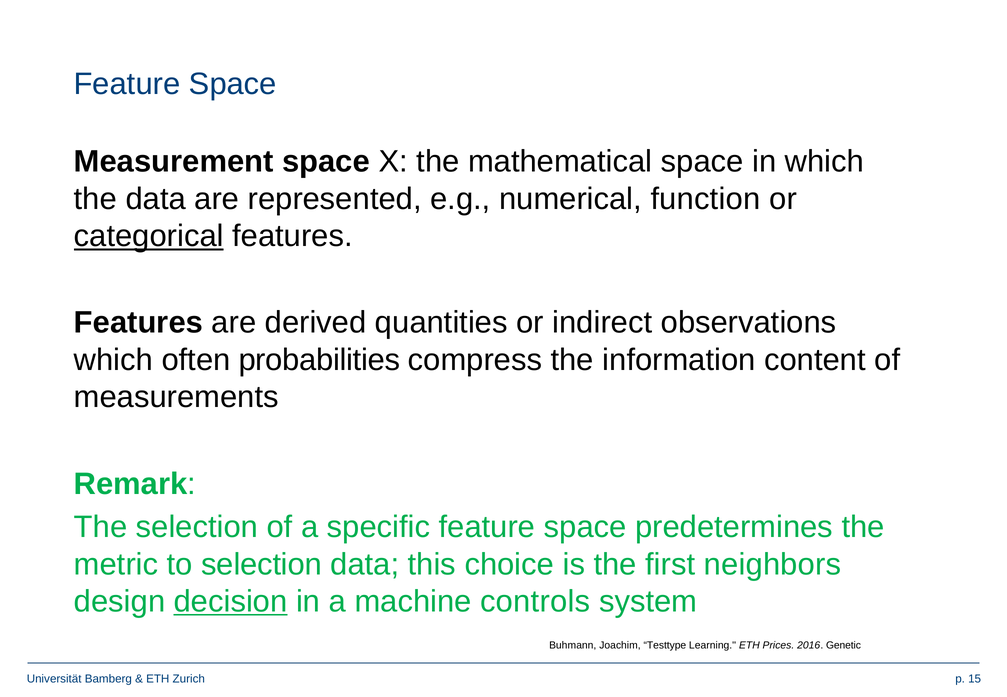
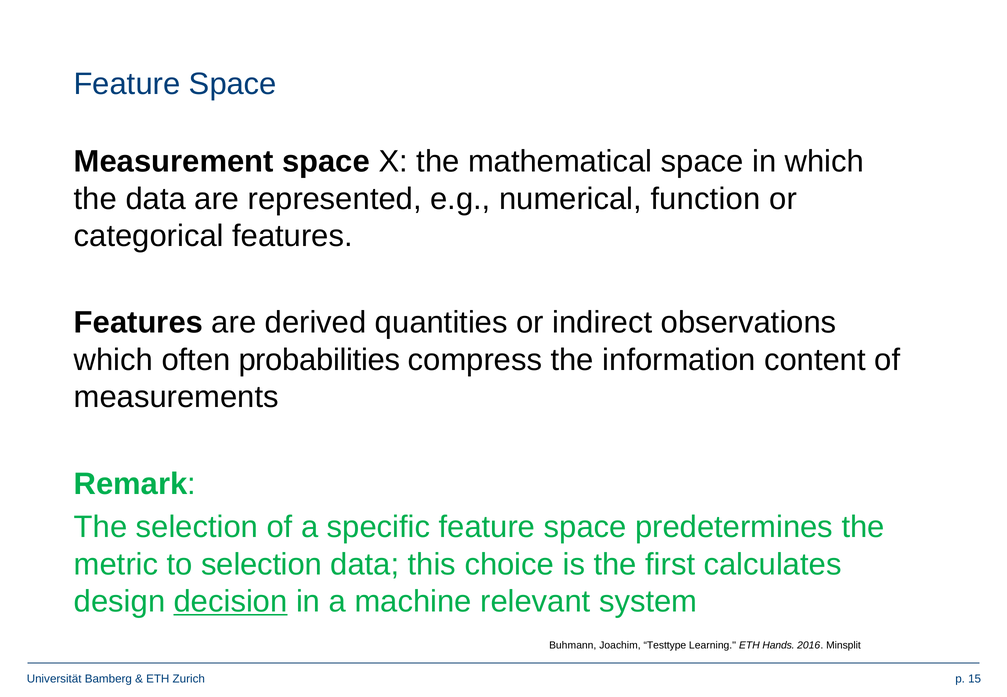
categorical underline: present -> none
neighbors: neighbors -> calculates
controls: controls -> relevant
Prices: Prices -> Hands
Genetic: Genetic -> Minsplit
